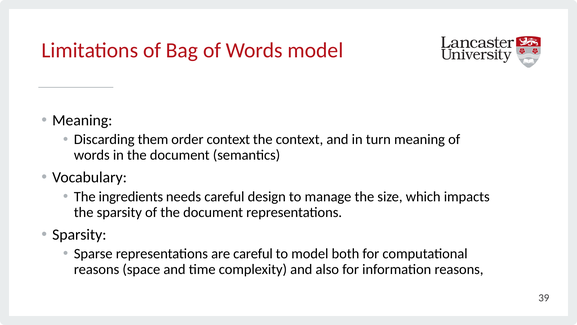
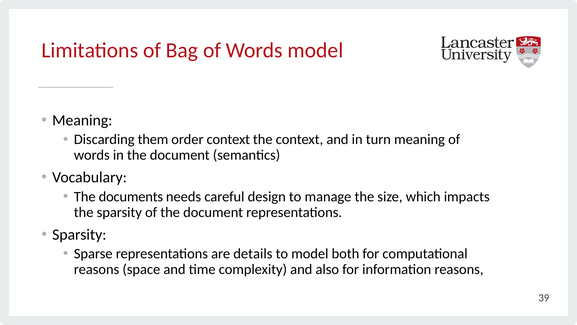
ingredients: ingredients -> documents
are careful: careful -> details
